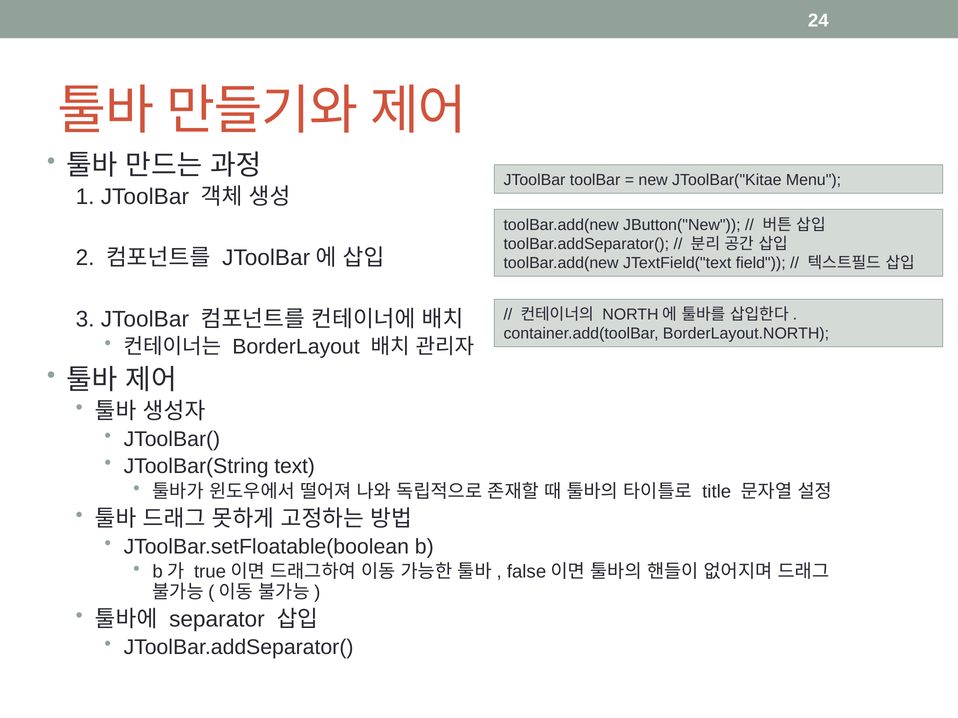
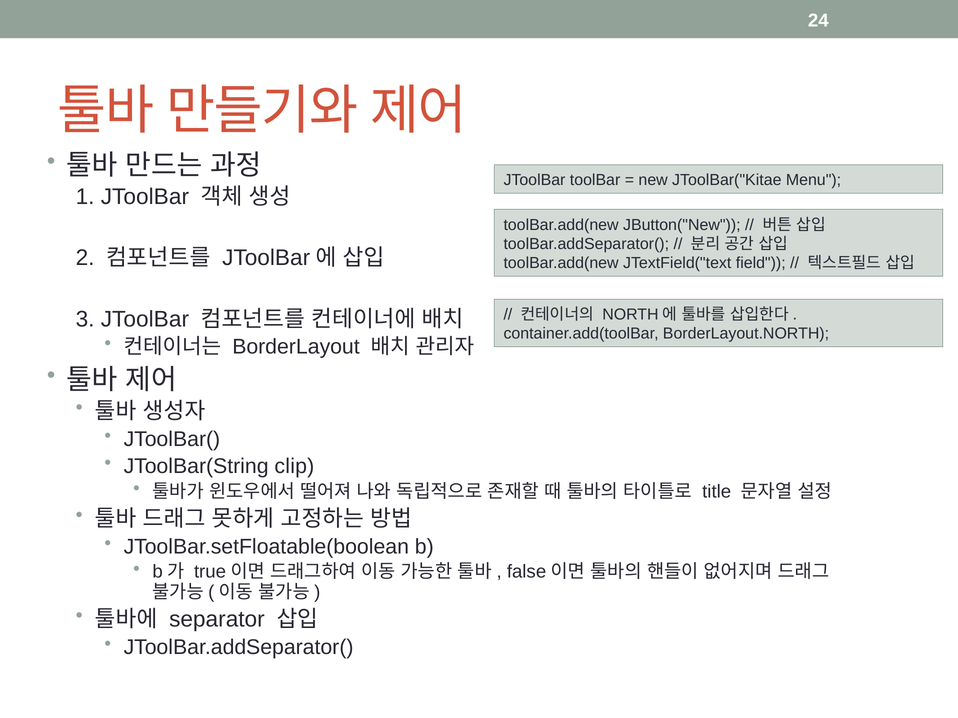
text: text -> clip
